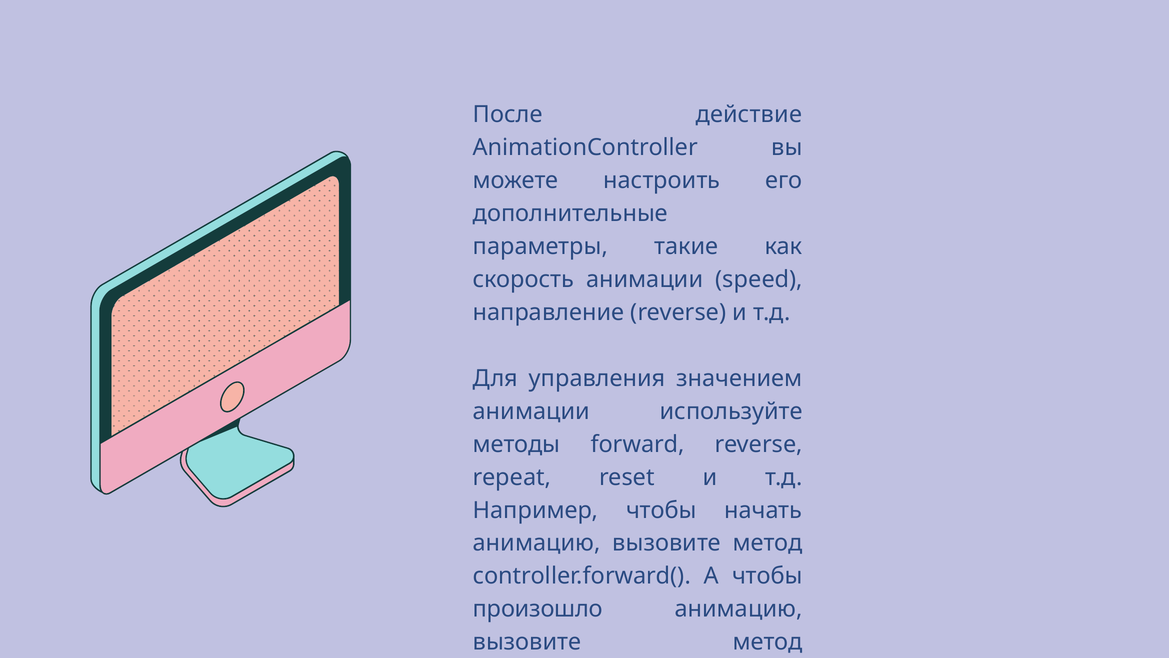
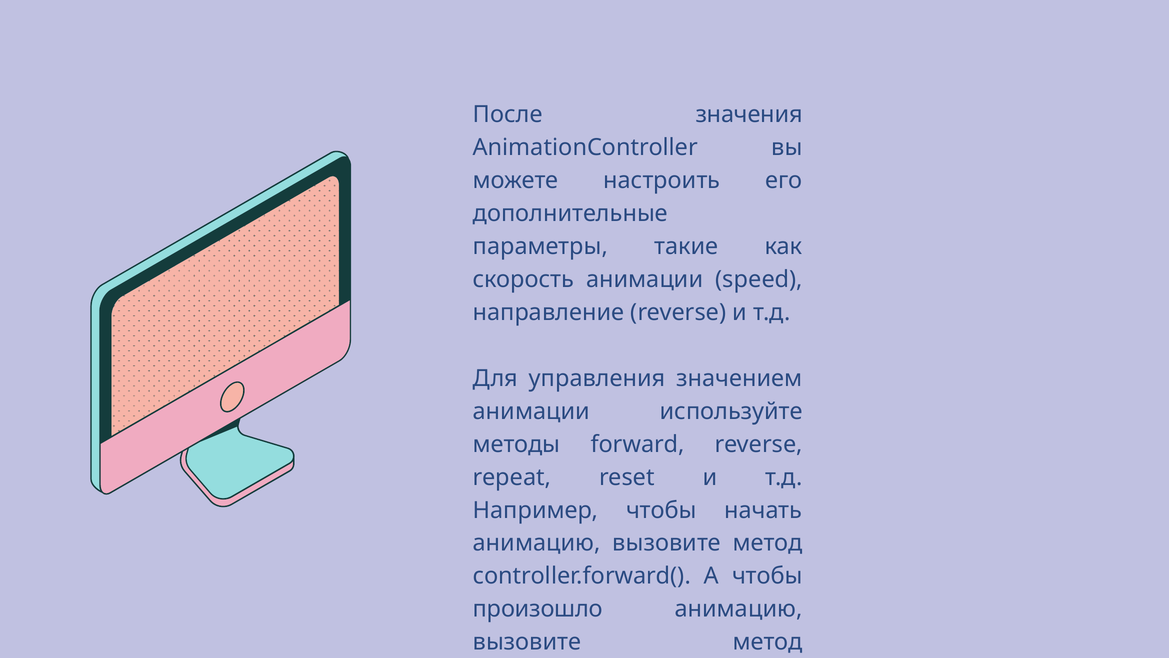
После действие: действие -> значения
